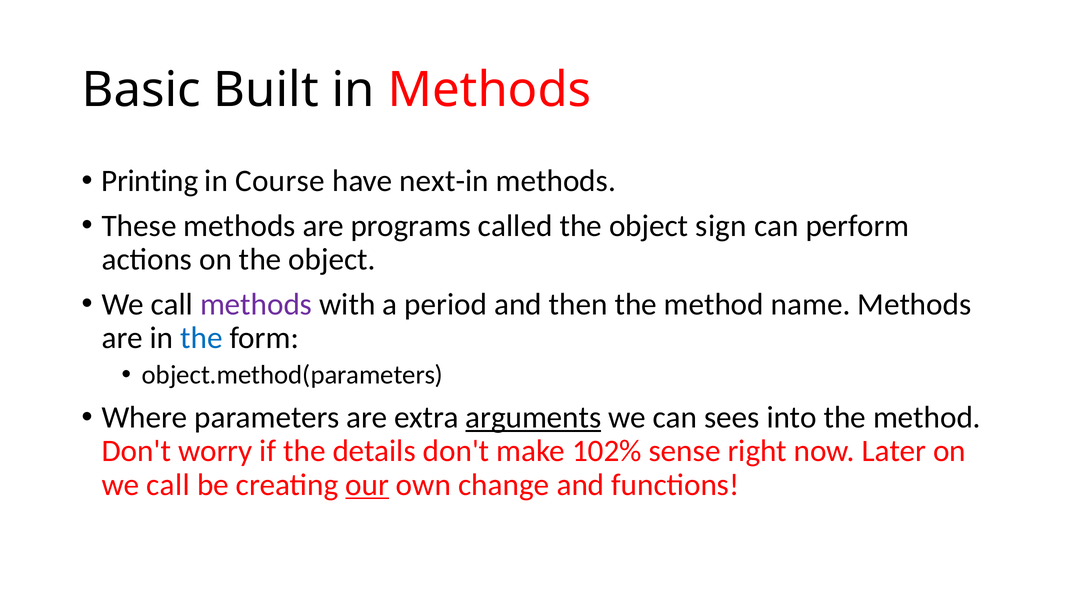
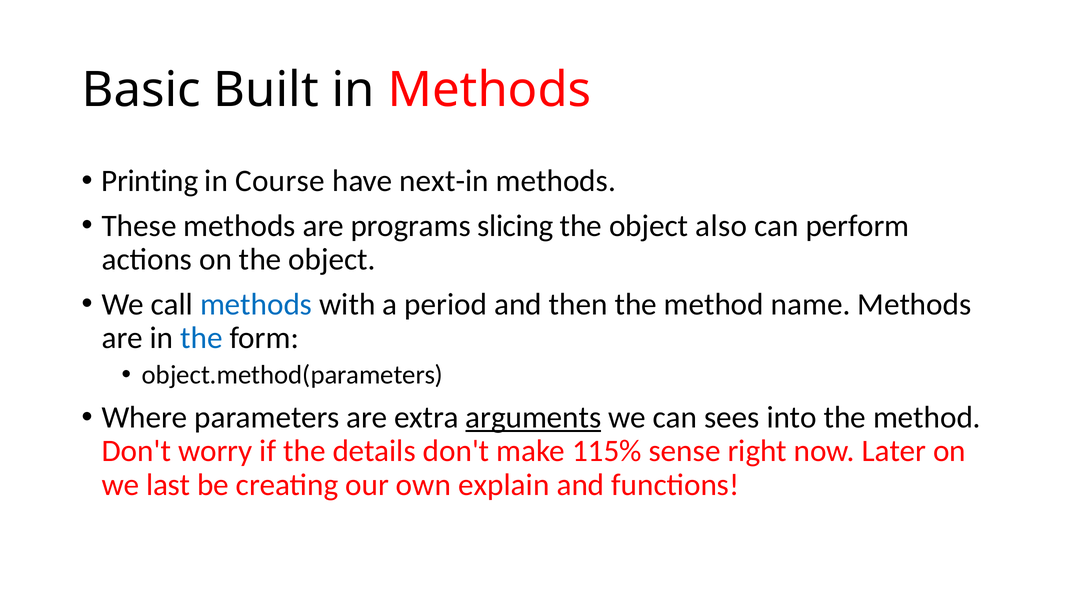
called: called -> slicing
sign: sign -> also
methods at (256, 305) colour: purple -> blue
102%: 102% -> 115%
call at (168, 485): call -> last
our underline: present -> none
change: change -> explain
